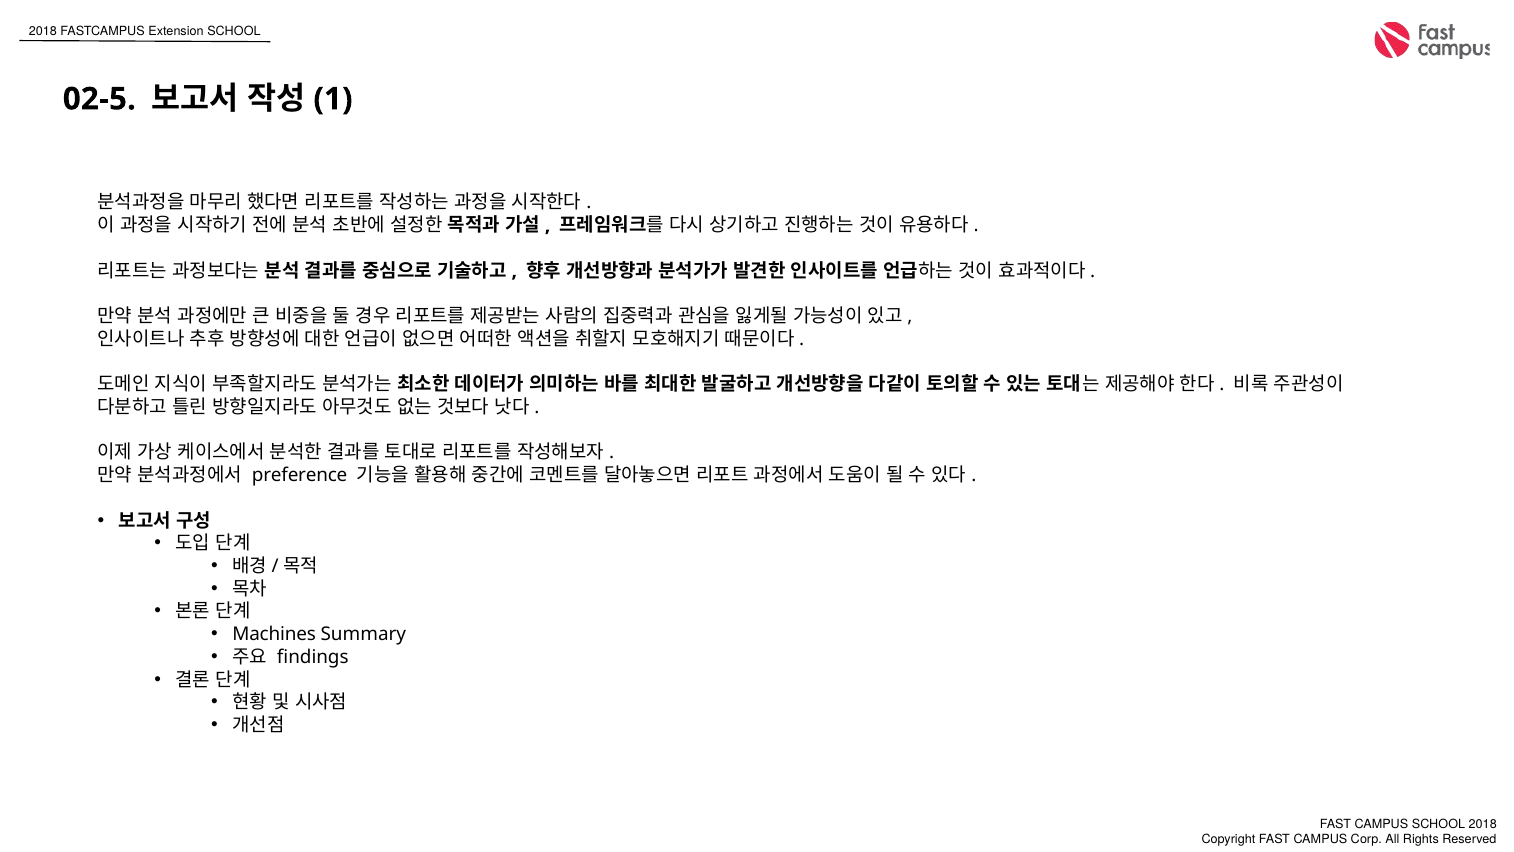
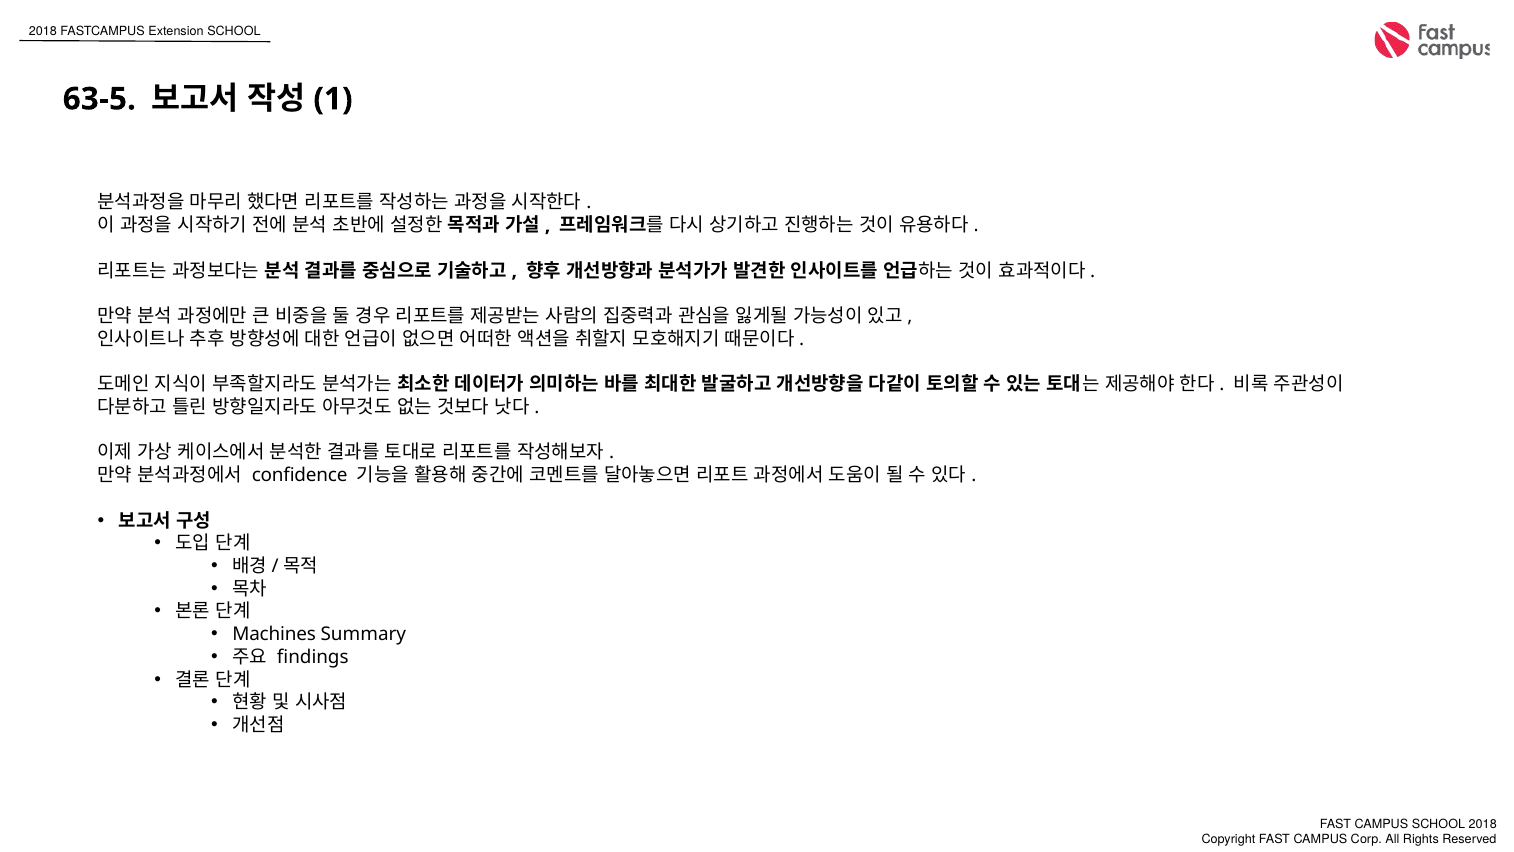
02-5: 02-5 -> 63-5
preference: preference -> confidence
